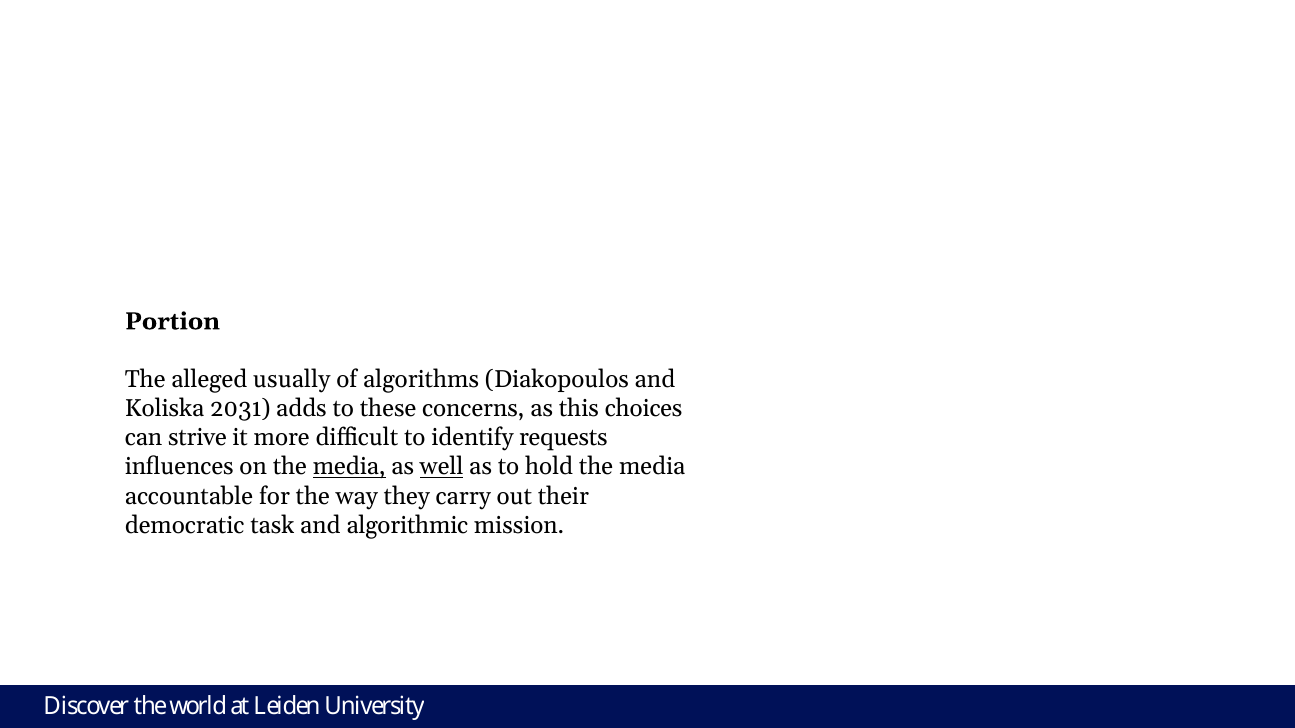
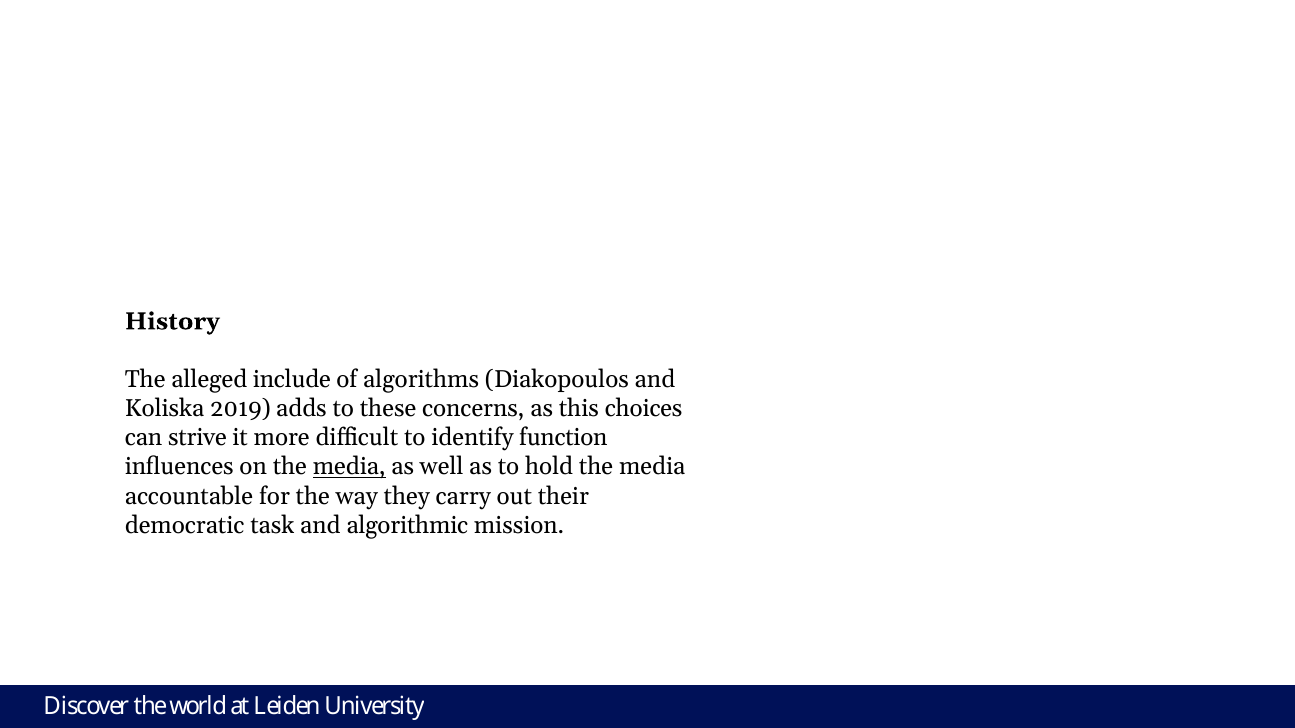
Portion: Portion -> History
usually: usually -> include
2031: 2031 -> 2019
requests: requests -> function
well underline: present -> none
